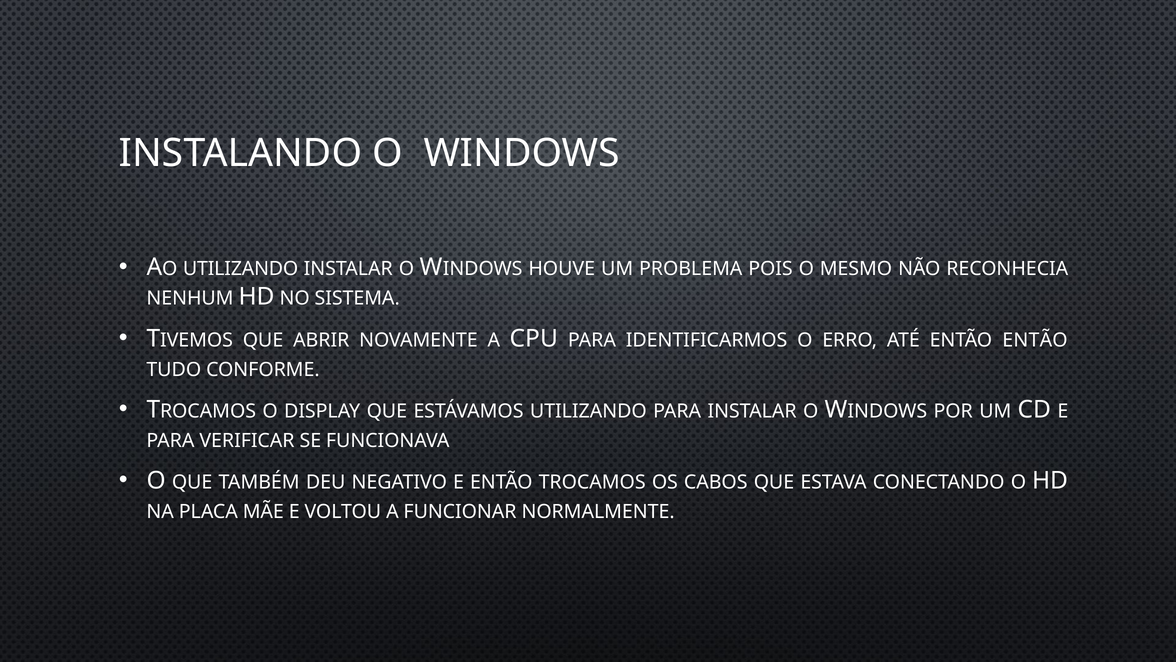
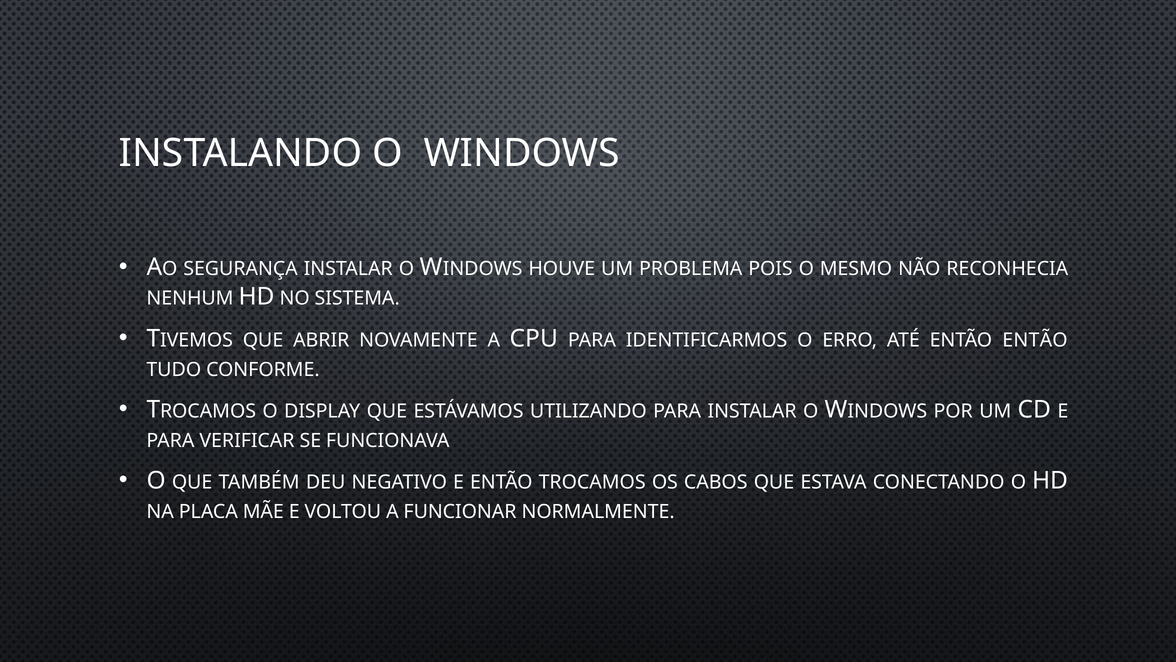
O UTILIZANDO: UTILIZANDO -> SEGURANÇA
